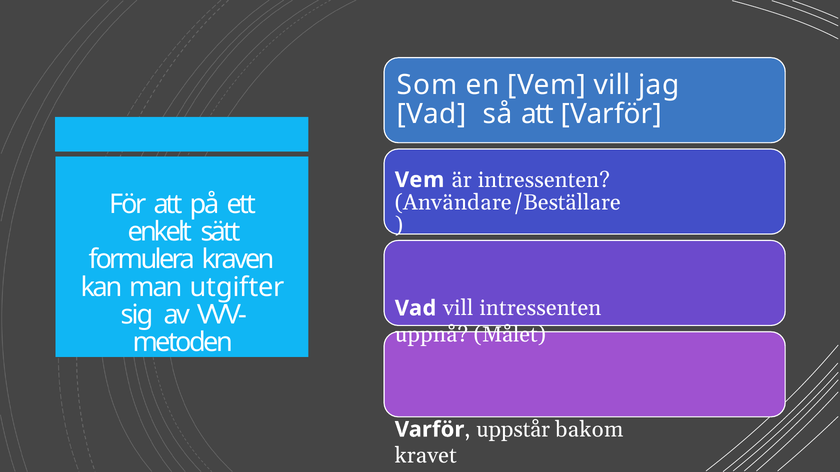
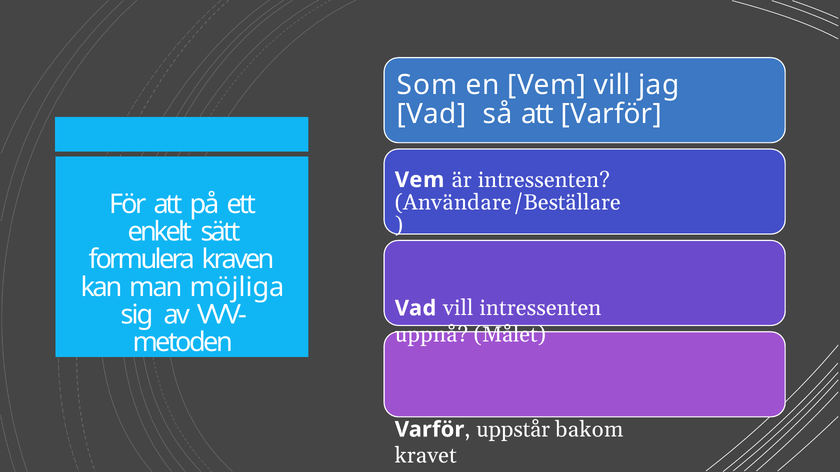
utgifter: utgifter -> möjliga
